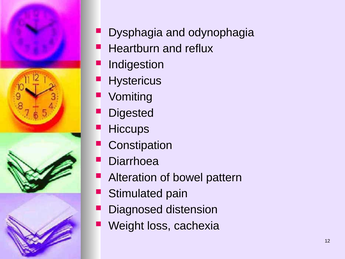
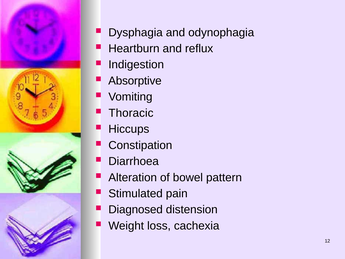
Hystericus: Hystericus -> Absorptive
Digested: Digested -> Thoracic
